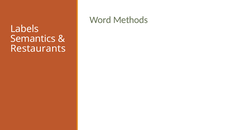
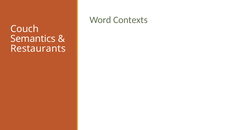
Methods: Methods -> Contexts
Labels: Labels -> Couch
